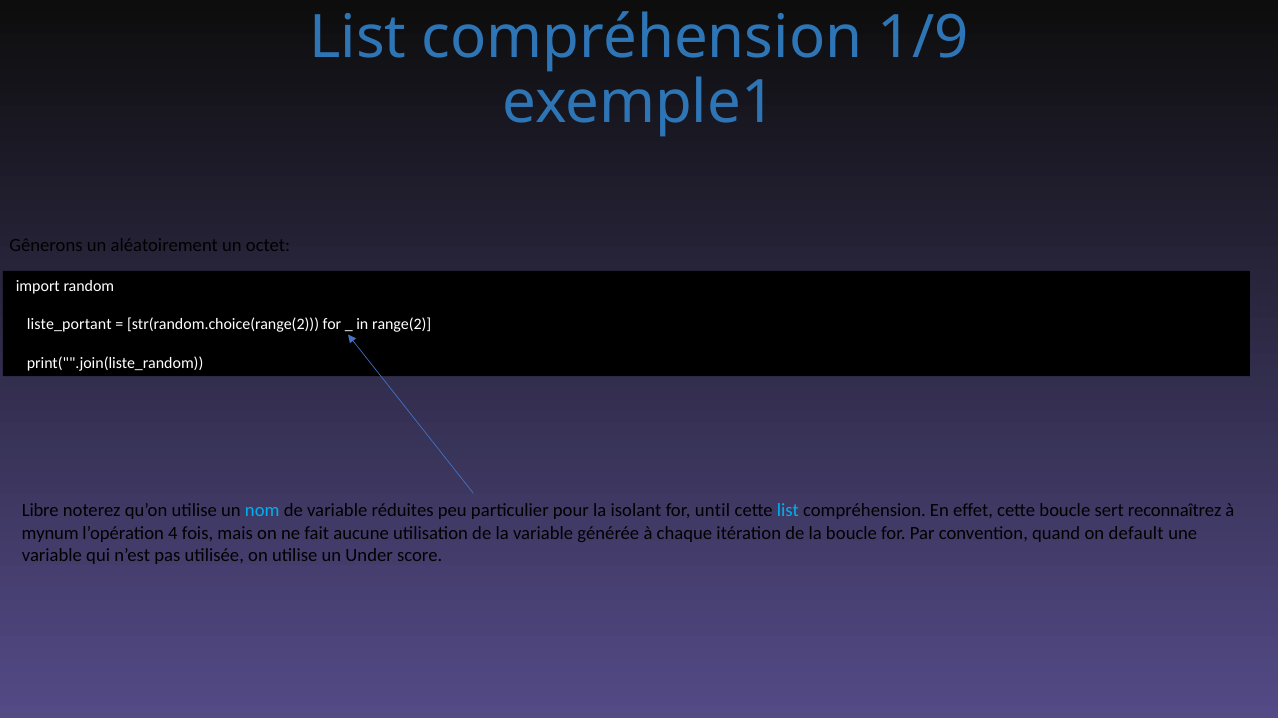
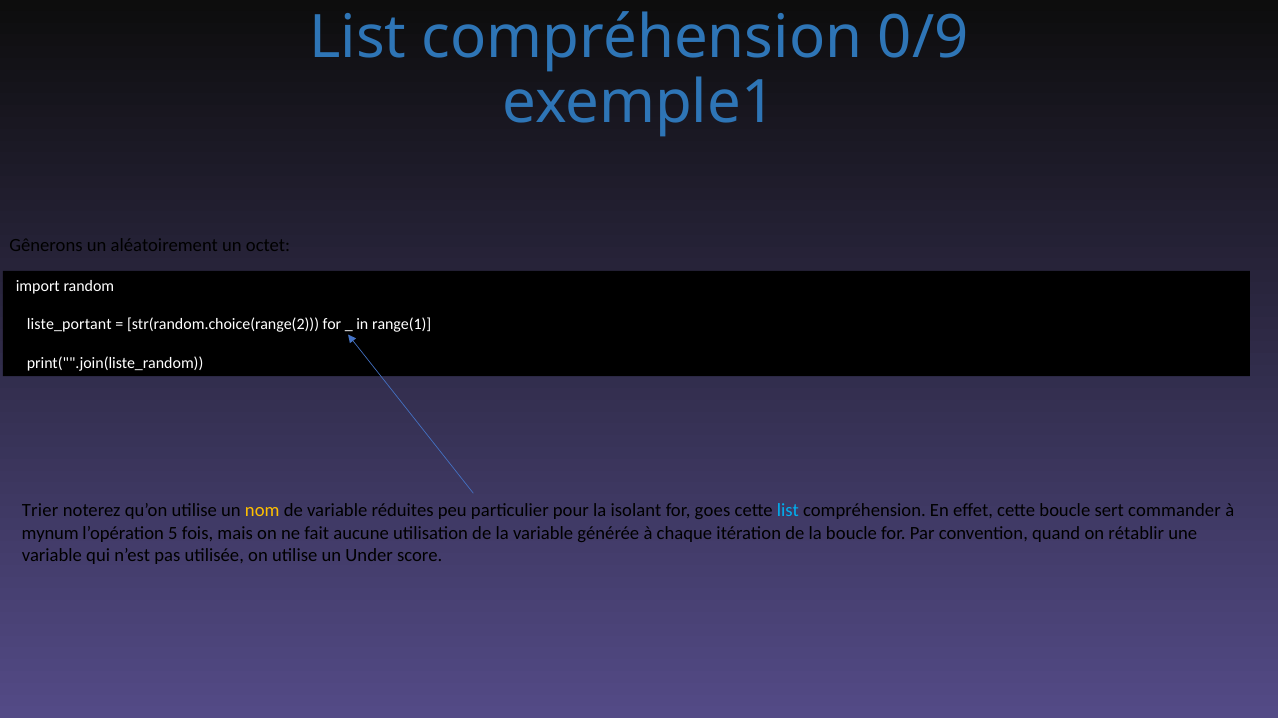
1/9: 1/9 -> 0/9
range(2: range(2 -> range(1
Libre: Libre -> Trier
nom colour: light blue -> yellow
until: until -> goes
reconnaîtrez: reconnaîtrez -> commander
4: 4 -> 5
default: default -> rétablir
